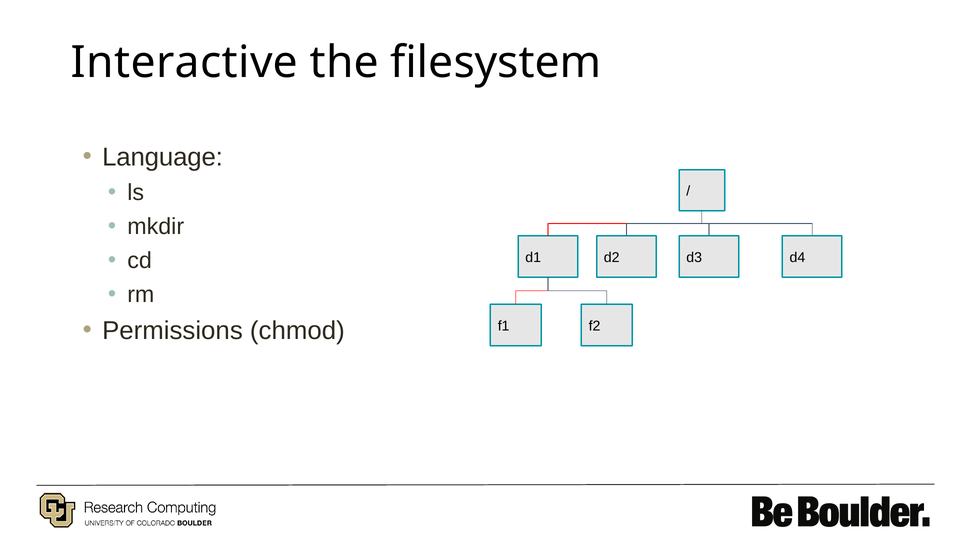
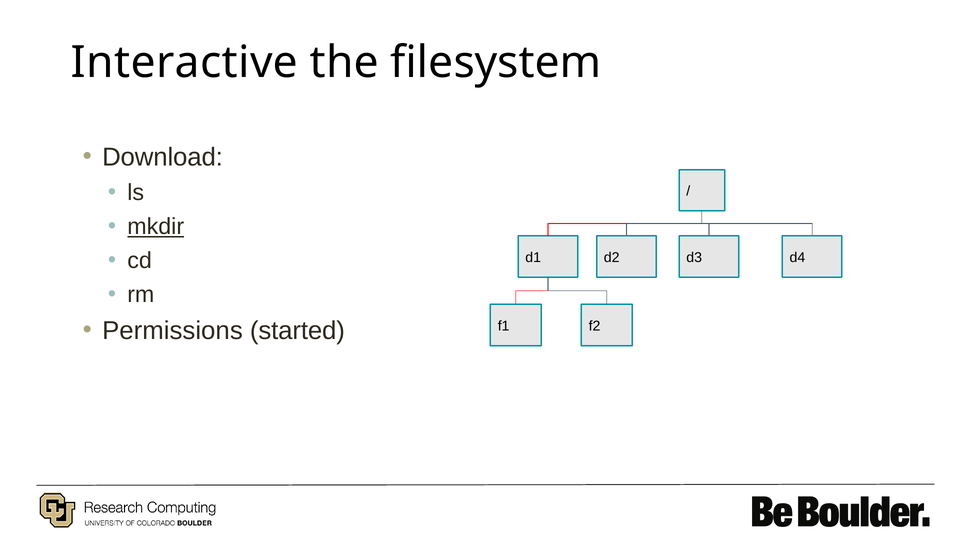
Language: Language -> Download
mkdir underline: none -> present
chmod: chmod -> started
